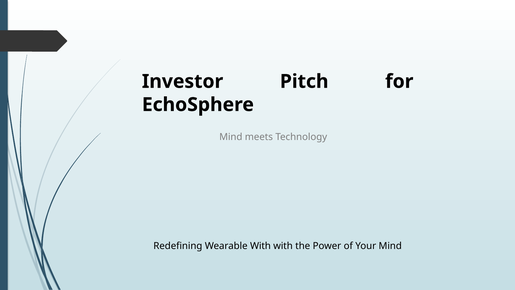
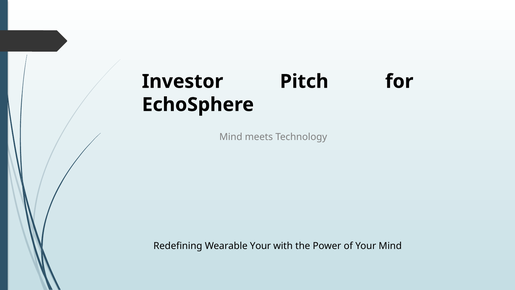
Wearable With: With -> Your
